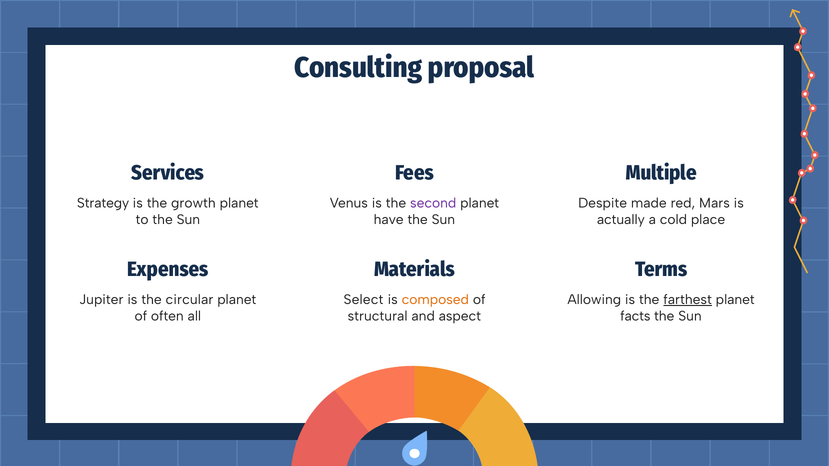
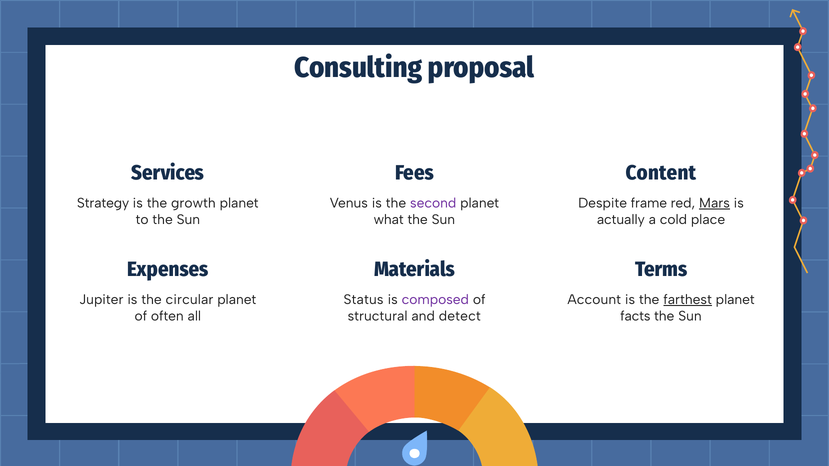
Multiple: Multiple -> Content
made: made -> frame
Mars underline: none -> present
have: have -> what
Select: Select -> Status
composed colour: orange -> purple
Allowing: Allowing -> Account
aspect: aspect -> detect
